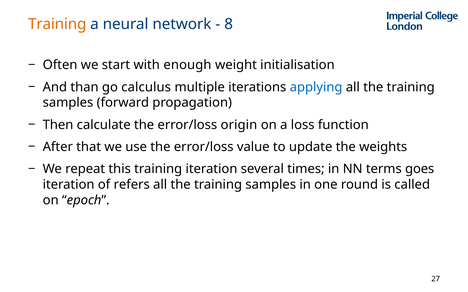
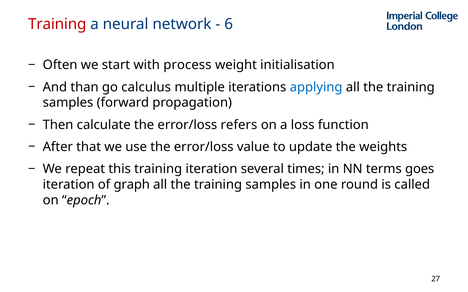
Training at (57, 24) colour: orange -> red
8: 8 -> 6
enough: enough -> process
origin: origin -> refers
refers: refers -> graph
